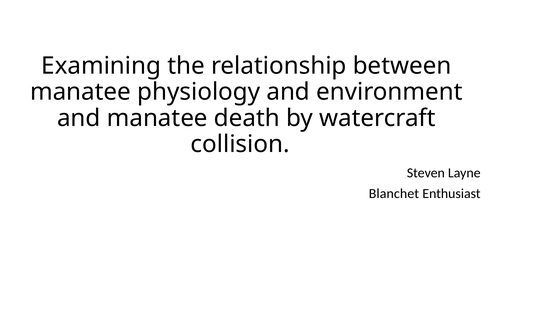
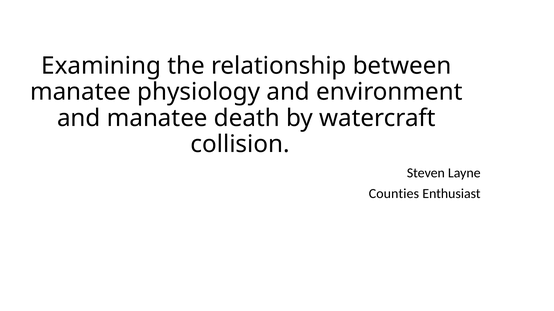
Blanchet: Blanchet -> Counties
